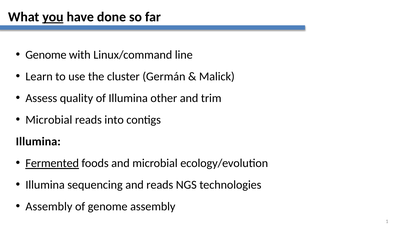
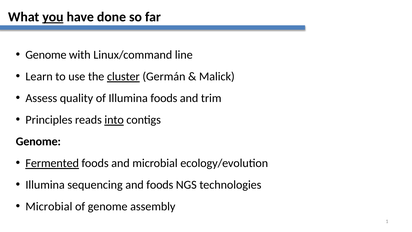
cluster underline: none -> present
Illumina other: other -> foods
Microbial at (49, 120): Microbial -> Principles
into underline: none -> present
Illumina at (38, 142): Illumina -> Genome
and reads: reads -> foods
Assembly at (49, 206): Assembly -> Microbial
